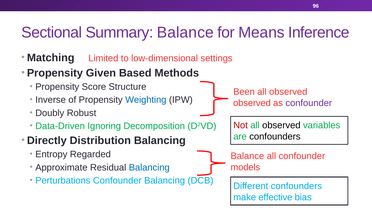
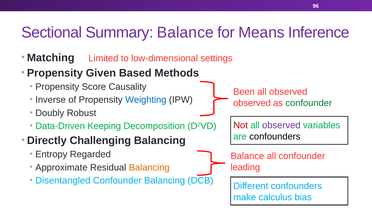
Structure: Structure -> Causality
confounder at (309, 103) colour: purple -> green
observed at (281, 125) colour: black -> purple
Ignoring: Ignoring -> Keeping
Distribution: Distribution -> Challenging
models: models -> leading
Balancing at (149, 167) colour: blue -> orange
Perturbations: Perturbations -> Disentangled
effective: effective -> calculus
